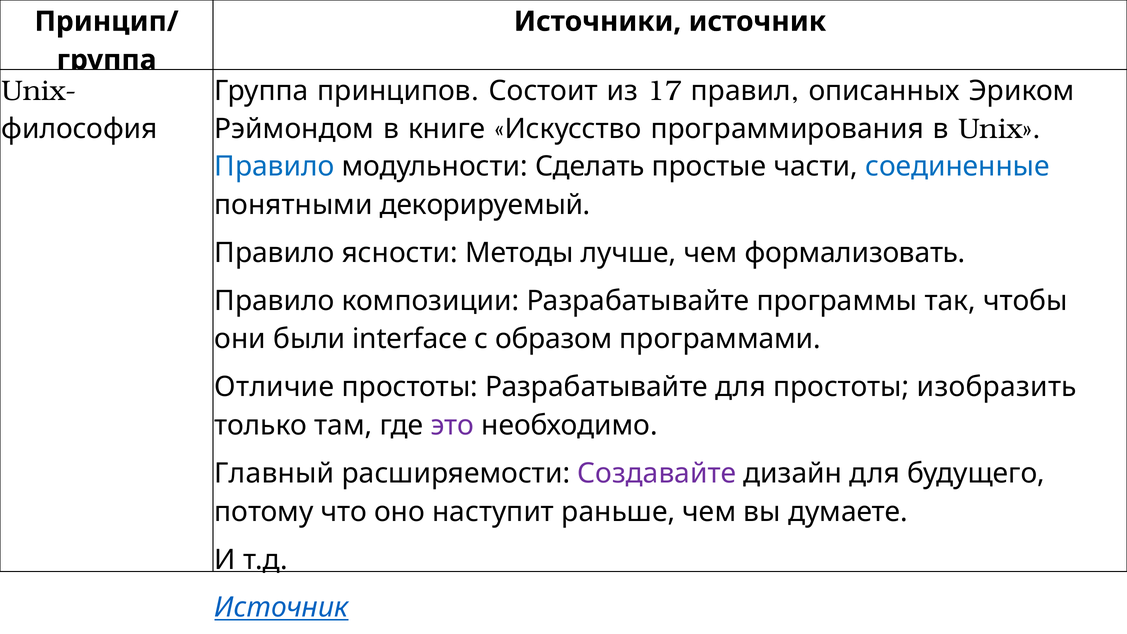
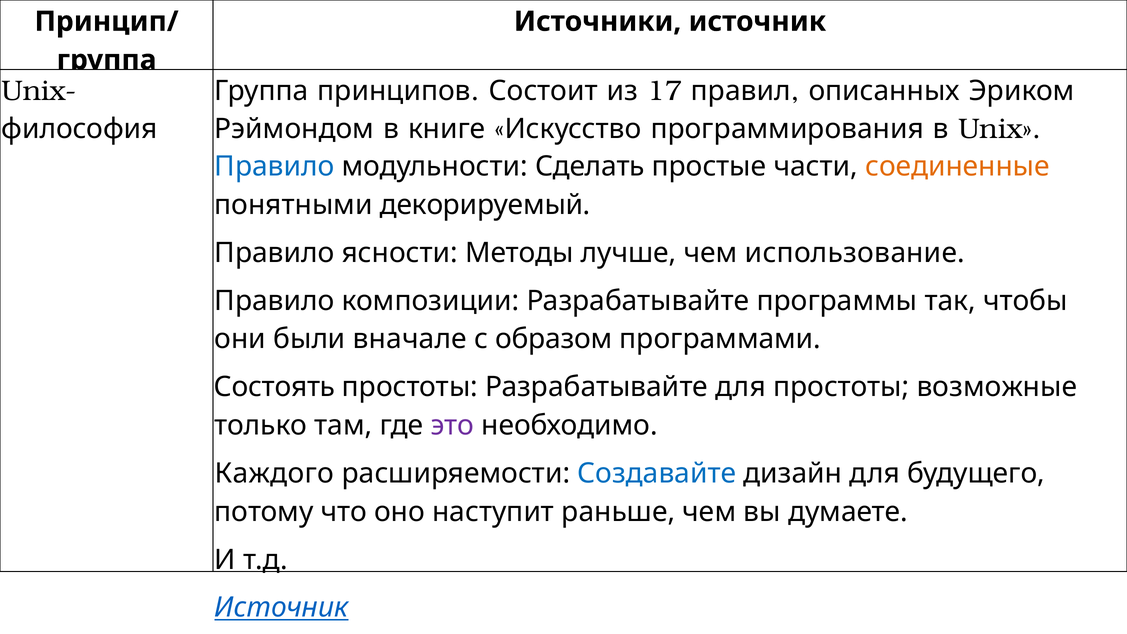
соединенные colour: blue -> orange
формализовать: формализовать -> использование
interface: interface -> вначале
Отличие: Отличие -> Состоять
изобразить: изобразить -> возможные
Главный: Главный -> Каждого
Создавайте colour: purple -> blue
